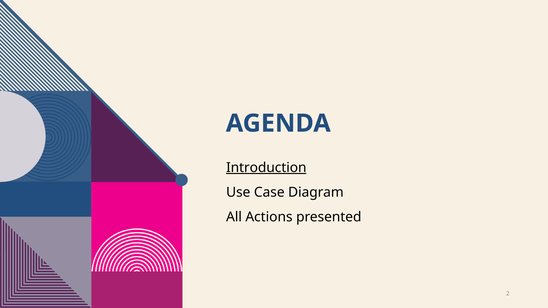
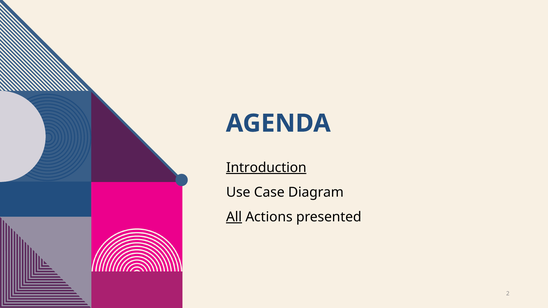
All underline: none -> present
